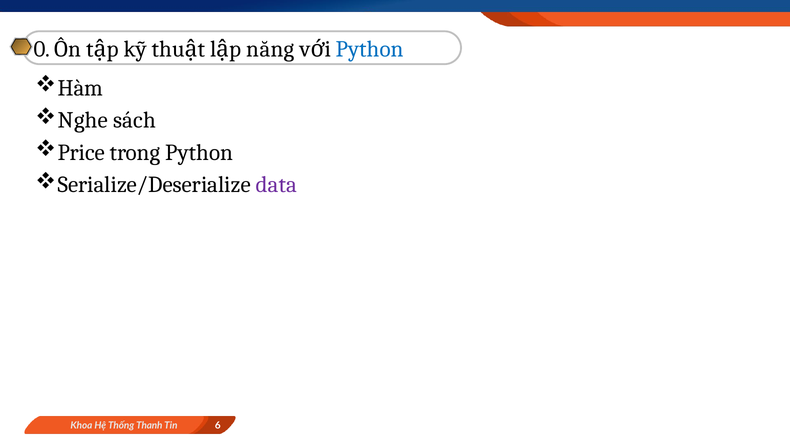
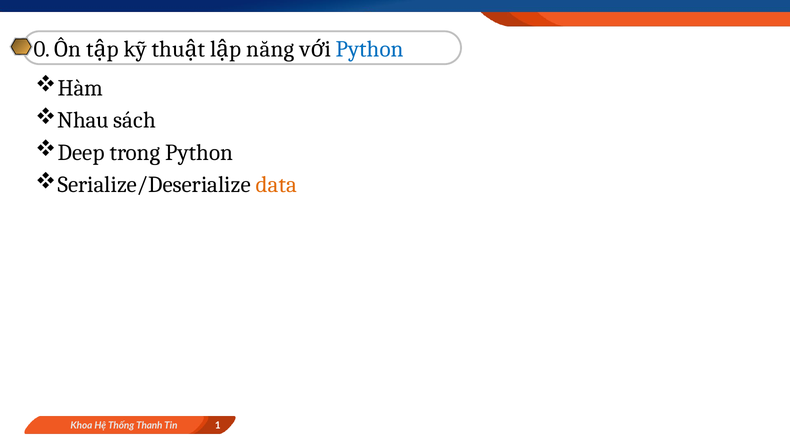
Nghe: Nghe -> Nhau
Price: Price -> Deep
data colour: purple -> orange
6: 6 -> 1
